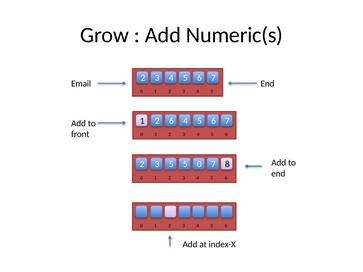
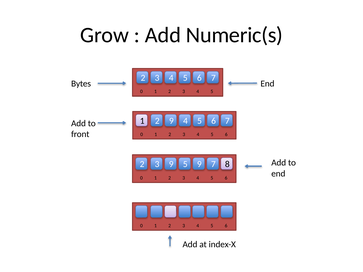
Email: Email -> Bytes
6 at (171, 121): 6 -> 9
3 5: 5 -> 9
5 0: 0 -> 9
